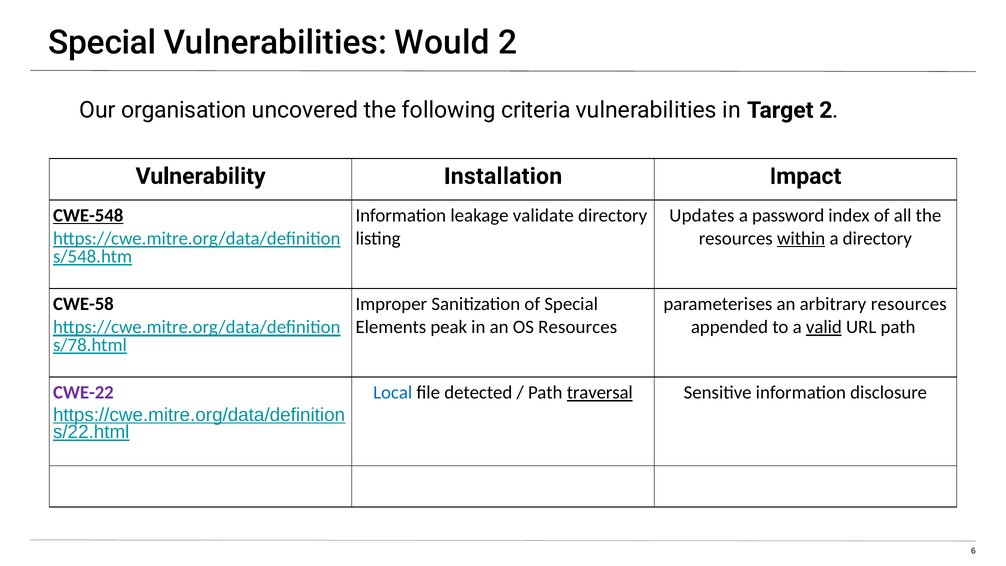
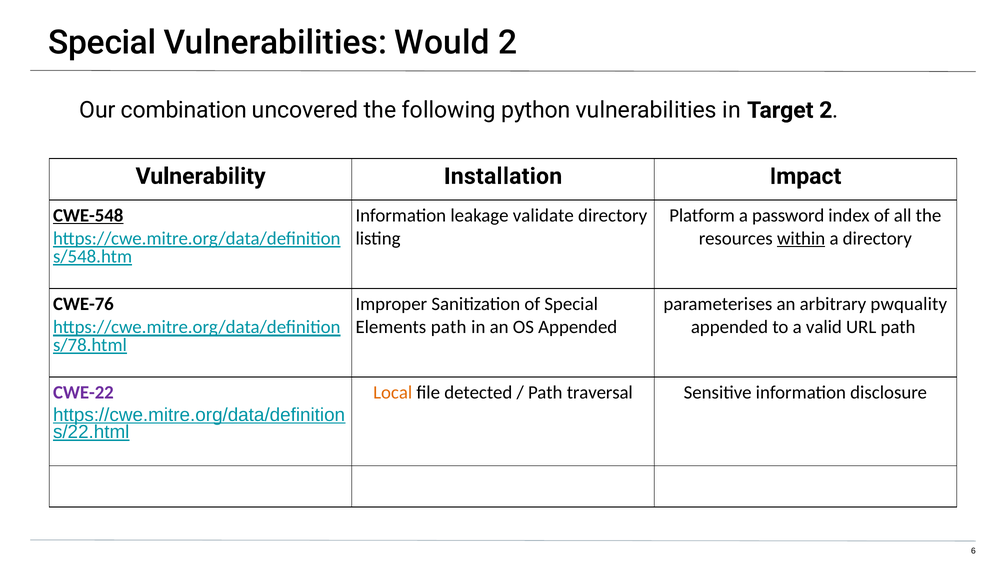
organisation: organisation -> combination
criteria: criteria -> python
Updates: Updates -> Platform
CWE-58: CWE-58 -> CWE-76
arbitrary resources: resources -> pwquality
Elements peak: peak -> path
OS Resources: Resources -> Appended
valid underline: present -> none
Local colour: blue -> orange
traversal underline: present -> none
